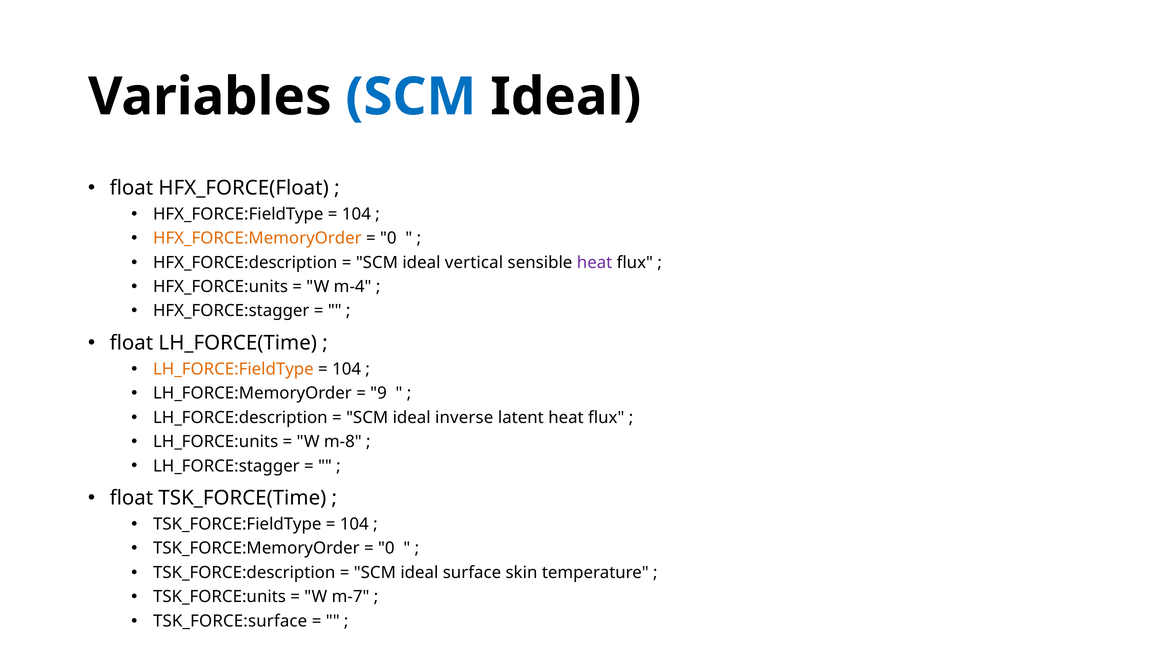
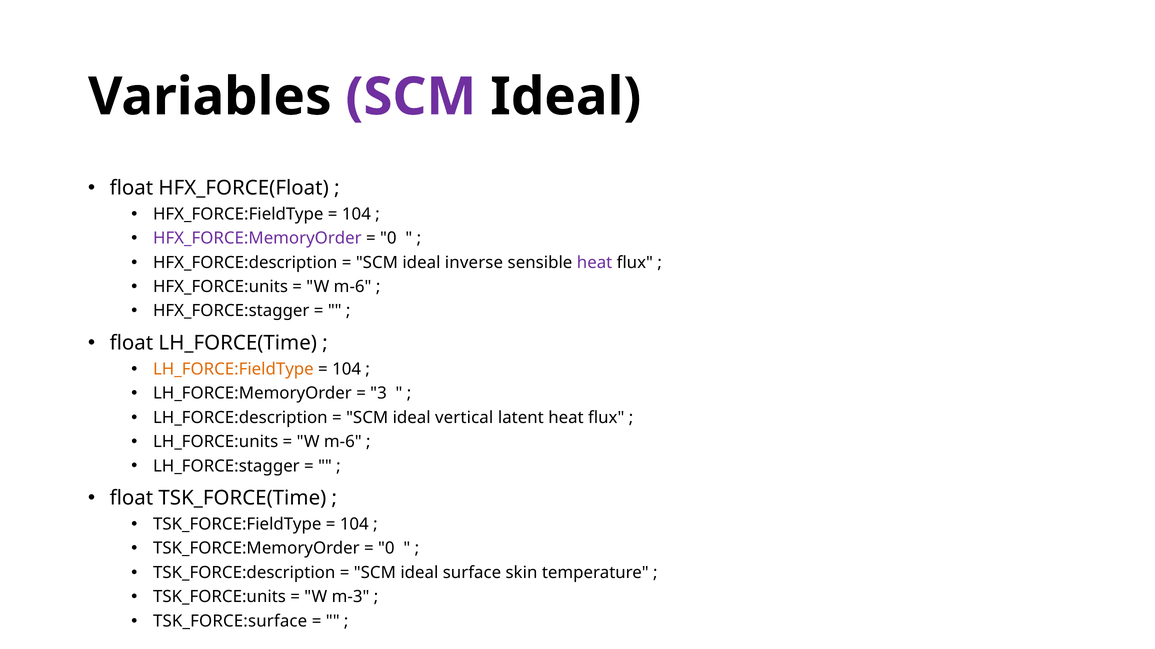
SCM at (411, 97) colour: blue -> purple
HFX_FORCE:MemoryOrder colour: orange -> purple
vertical: vertical -> inverse
m-4 at (353, 287): m-4 -> m-6
9: 9 -> 3
inverse: inverse -> vertical
m-8 at (343, 442): m-8 -> m-6
m-7: m-7 -> m-3
